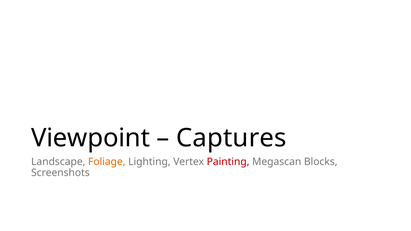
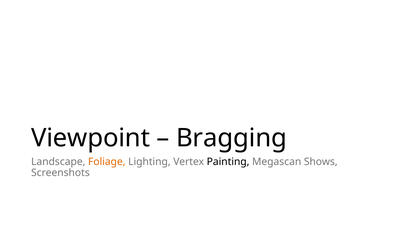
Captures: Captures -> Bragging
Painting colour: red -> black
Blocks: Blocks -> Shows
